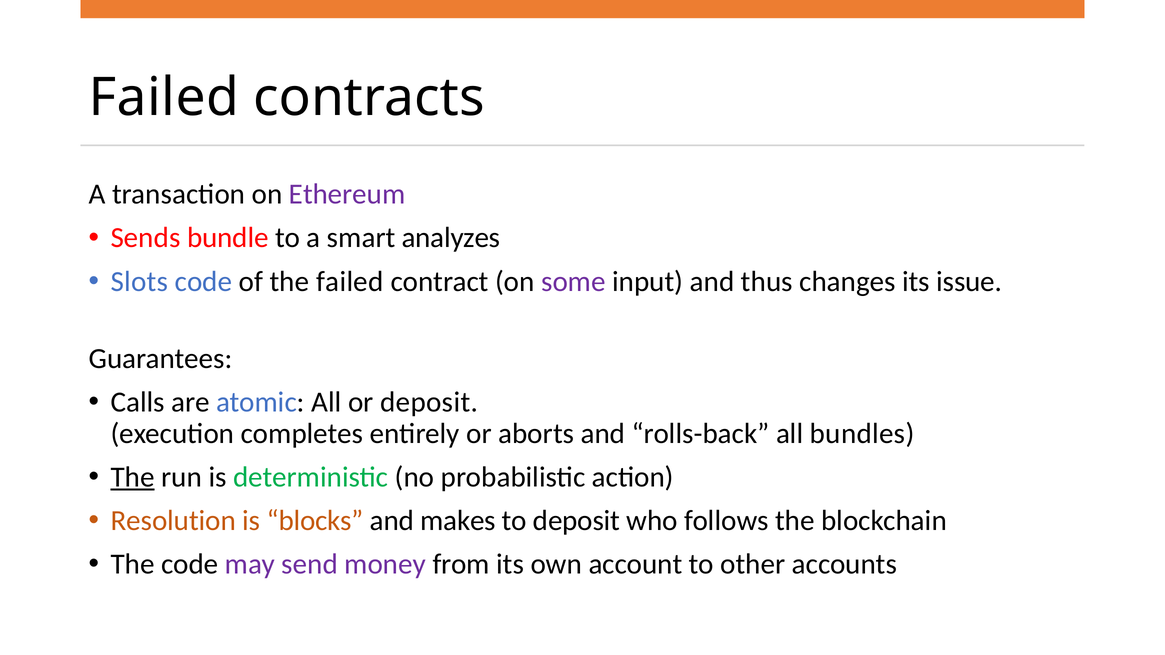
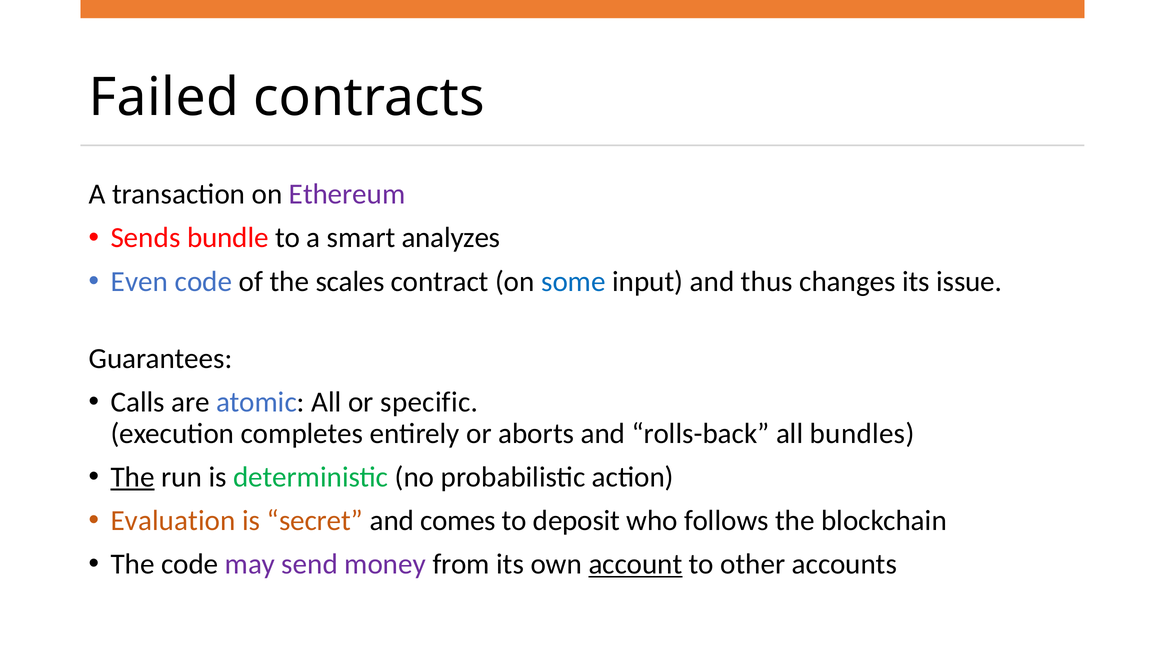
Slots: Slots -> Even
the failed: failed -> scales
some colour: purple -> blue
or deposit: deposit -> specific
Resolution: Resolution -> Evaluation
blocks: blocks -> secret
makes: makes -> comes
account underline: none -> present
